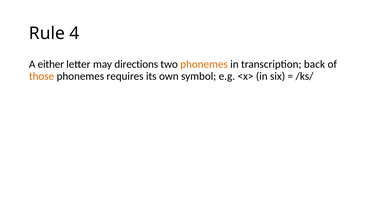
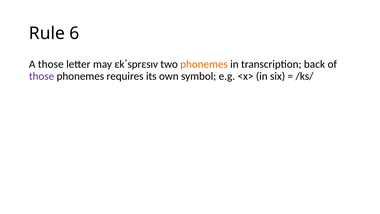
4: 4 -> 6
A either: either -> those
directions: directions -> εkˈsprεsɪv
those at (42, 76) colour: orange -> purple
